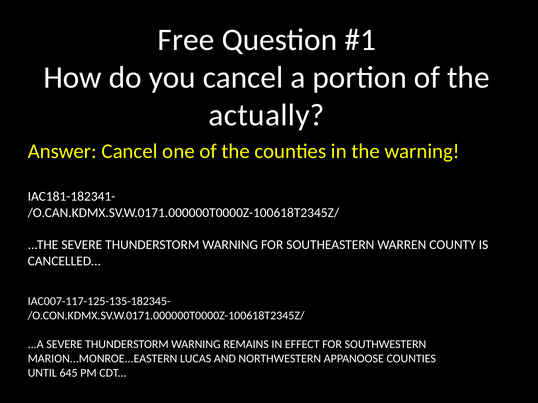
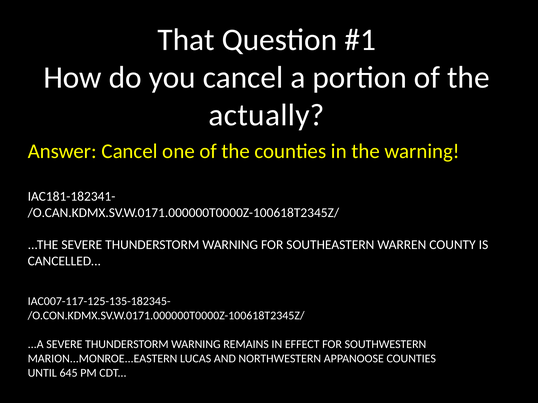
Free: Free -> That
